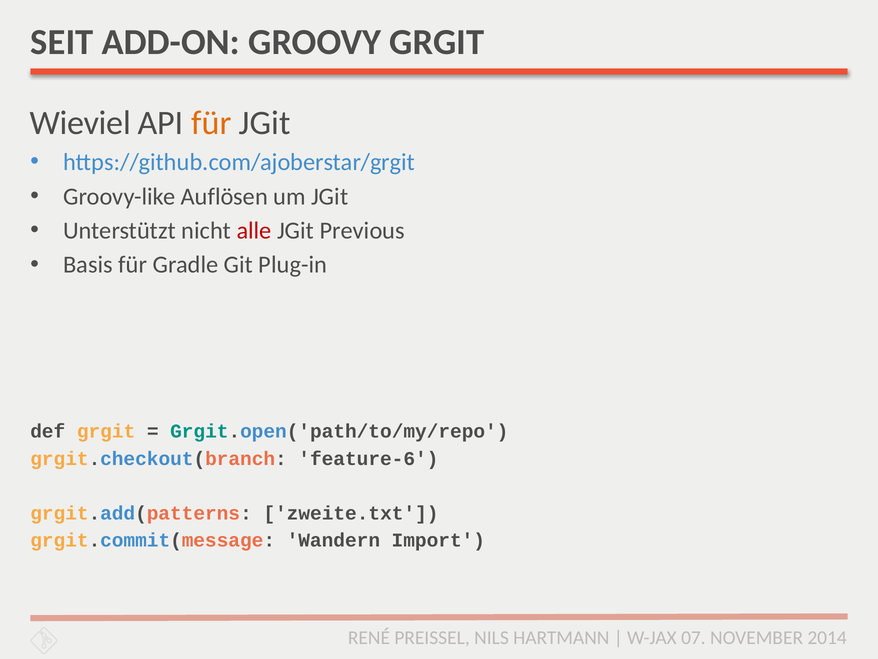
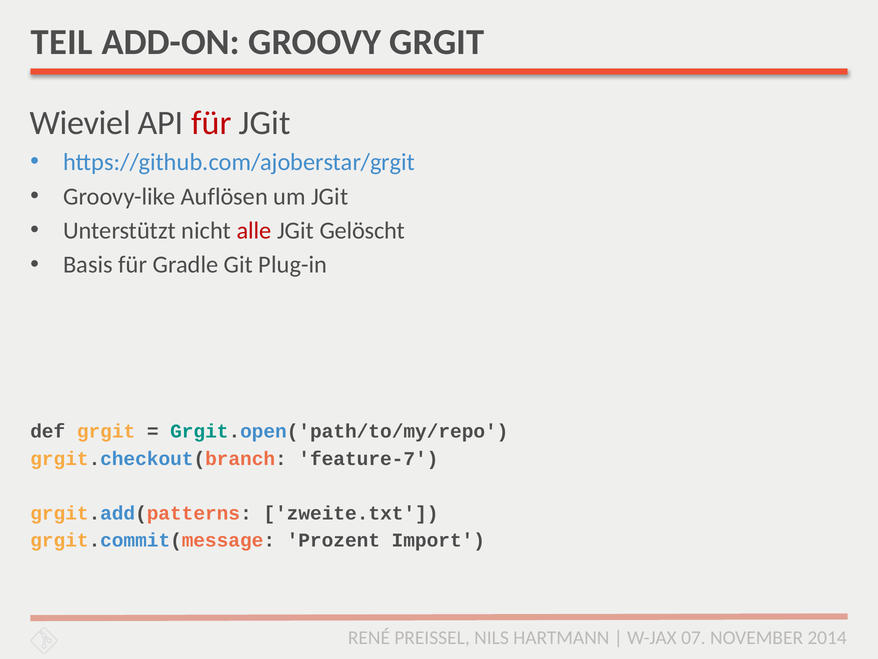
SEIT: SEIT -> TEIL
für at (211, 123) colour: orange -> red
Previous: Previous -> Gelöscht
feature-6: feature-6 -> feature-7
Wandern: Wandern -> Prozent
